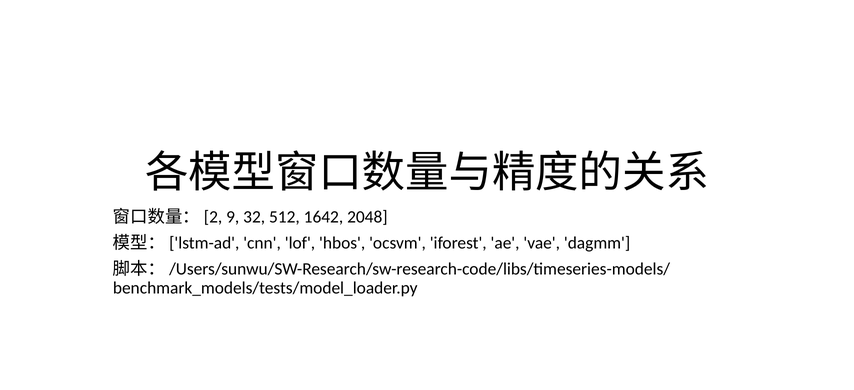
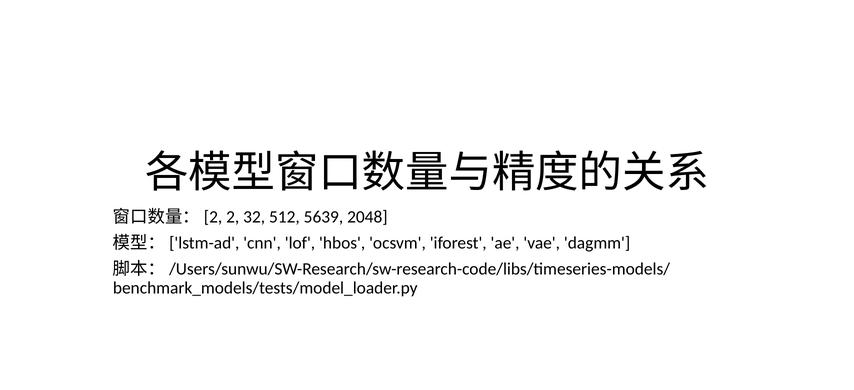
9: 9 -> 2
1642: 1642 -> 5639
